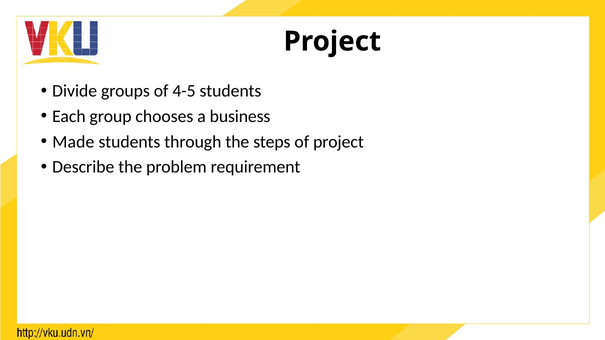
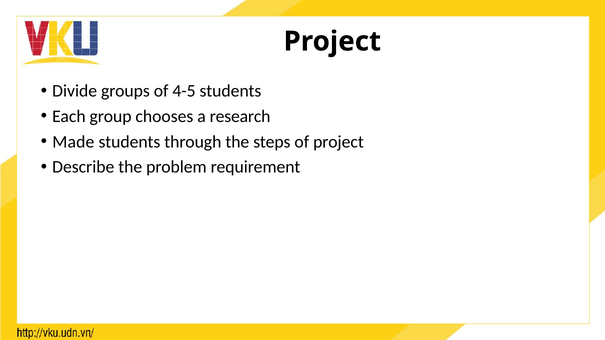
business: business -> research
